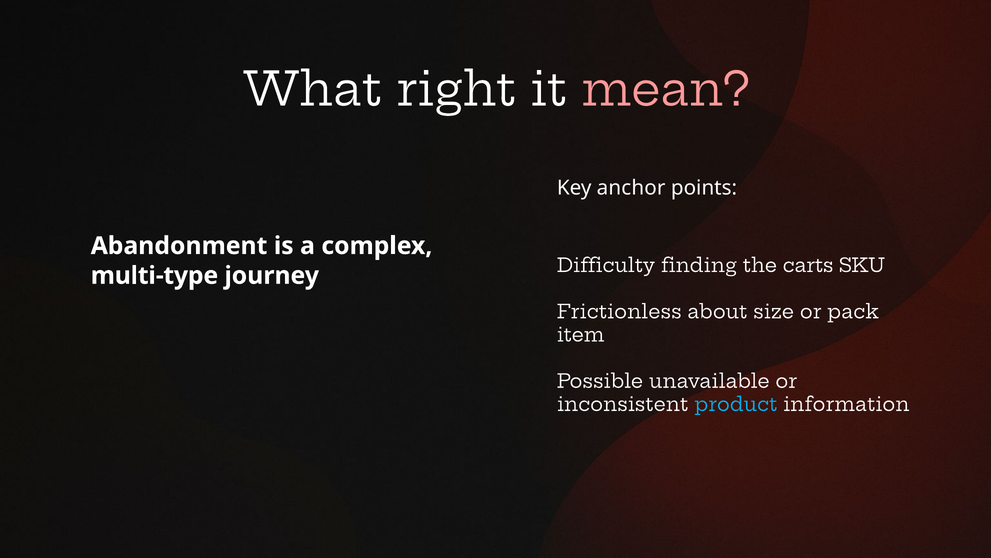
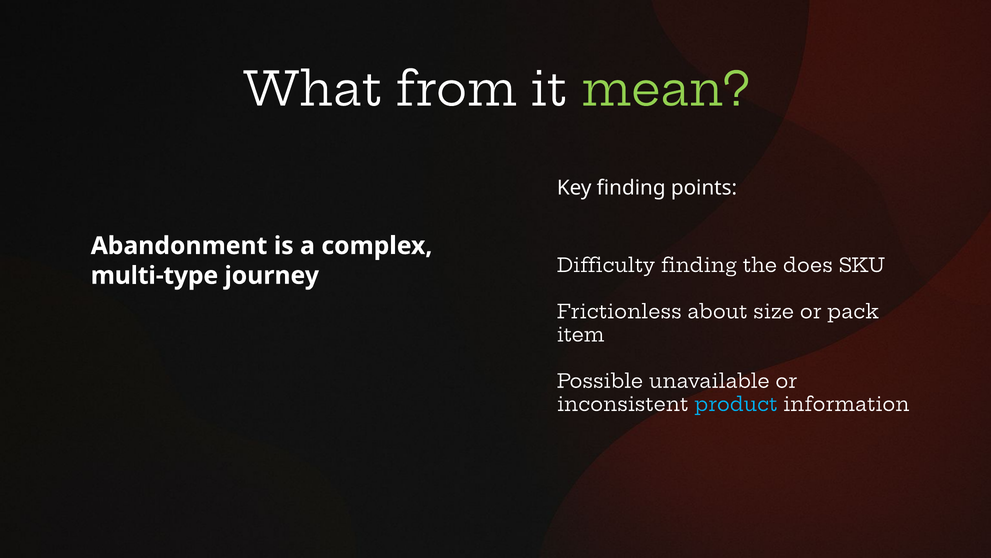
right: right -> from
mean colour: pink -> light green
Key anchor: anchor -> finding
carts: carts -> does
